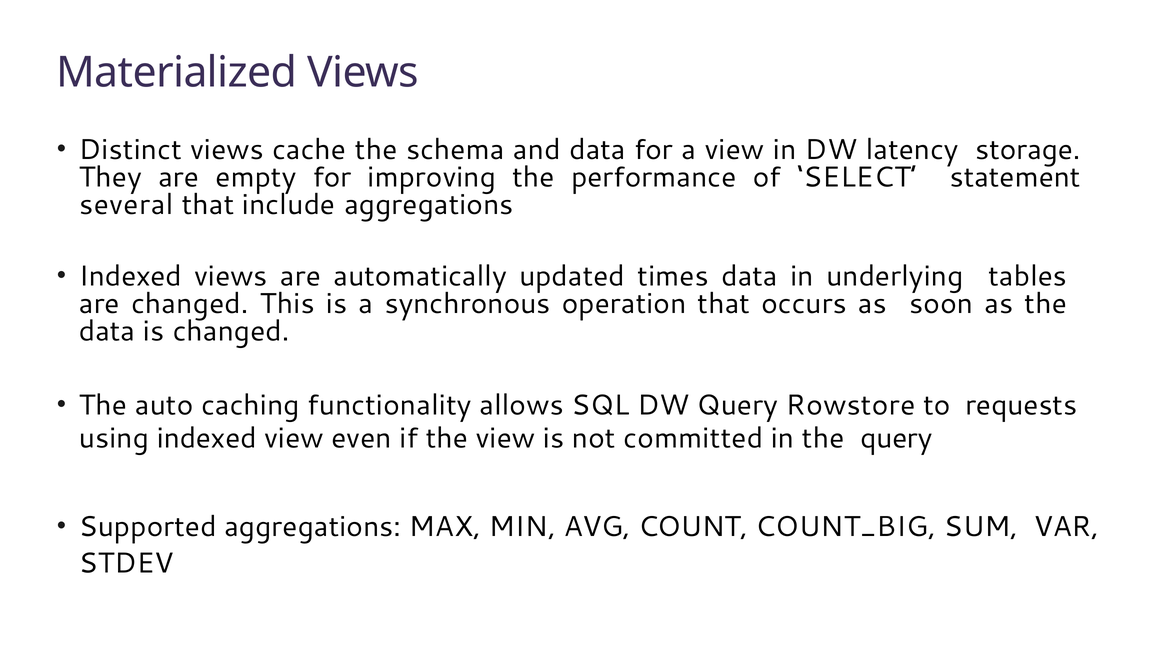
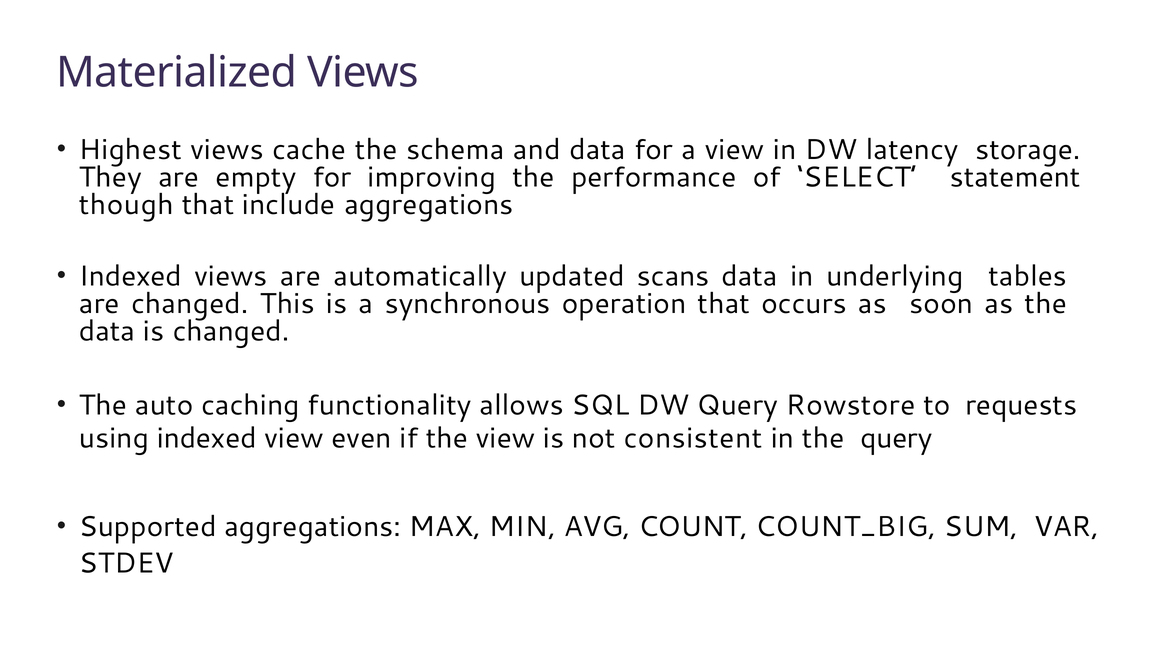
Distinct: Distinct -> Highest
several: several -> though
times: times -> scans
committed: committed -> consistent
